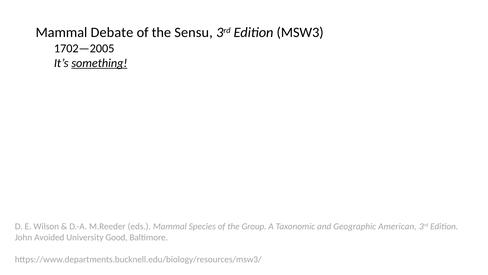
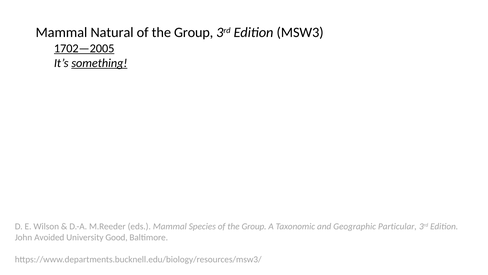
Debate: Debate -> Natural
Sensu at (194, 33): Sensu -> Group
1702—2005 underline: none -> present
American: American -> Particular
